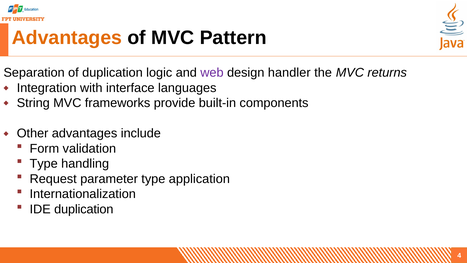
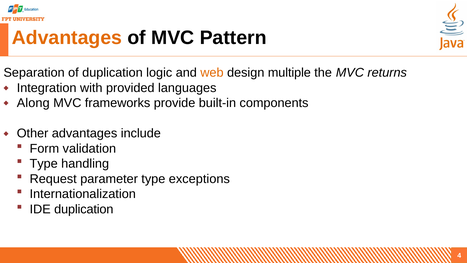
web colour: purple -> orange
handler: handler -> multiple
interface: interface -> provided
String: String -> Along
application: application -> exceptions
